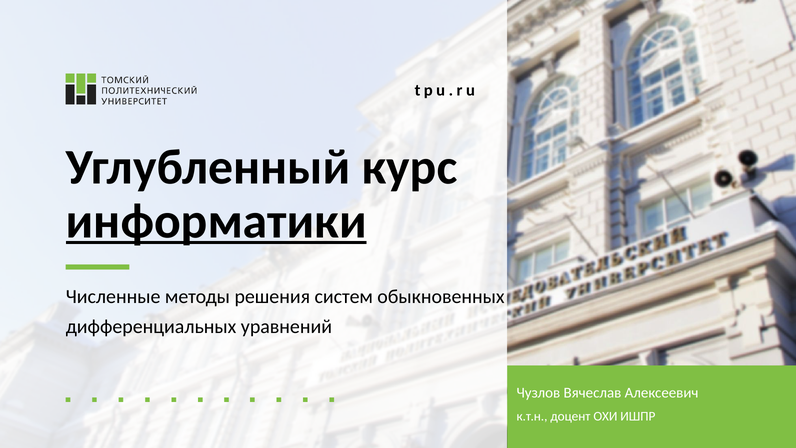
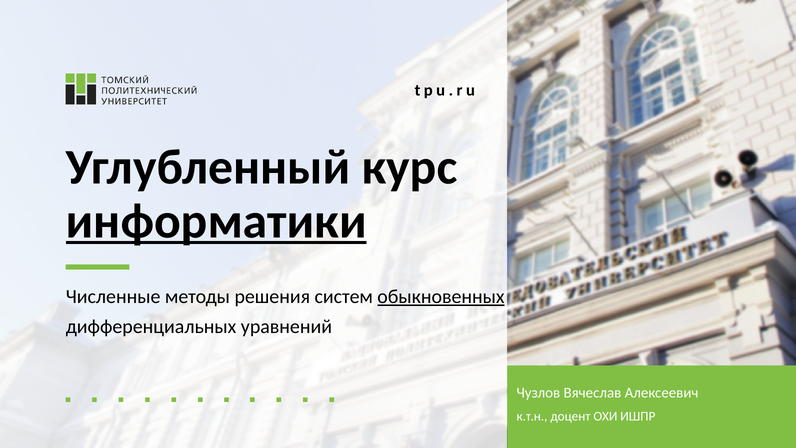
обыкновенных underline: none -> present
